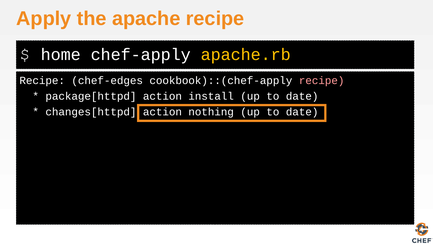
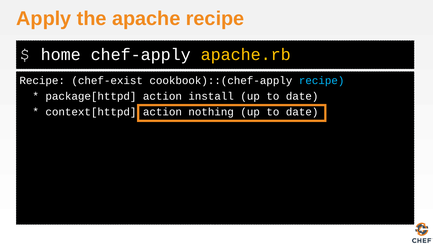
chef-edges: chef-edges -> chef-exist
recipe at (322, 80) colour: pink -> light blue
changes[httpd: changes[httpd -> context[httpd
